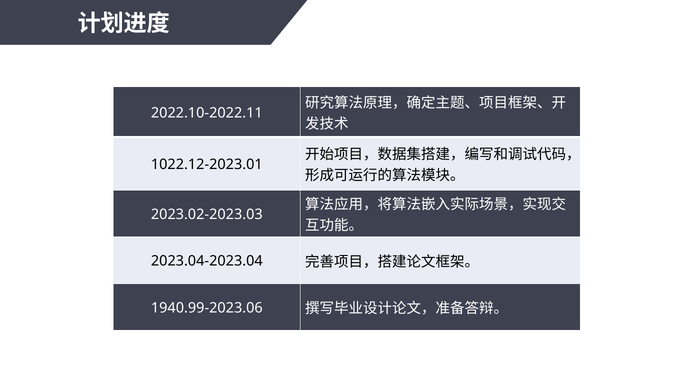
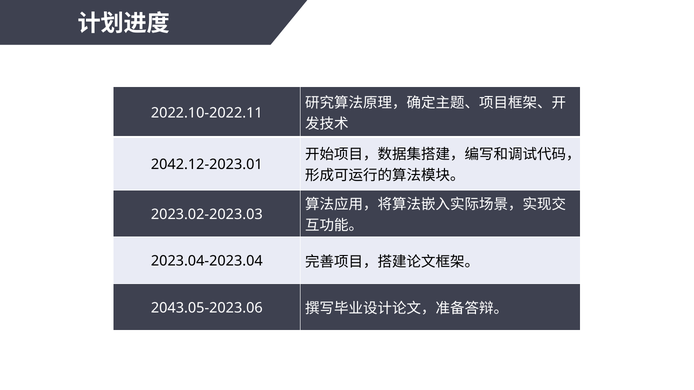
1022.12-2023.01: 1022.12-2023.01 -> 2042.12-2023.01
1940.99-2023.06: 1940.99-2023.06 -> 2043.05-2023.06
